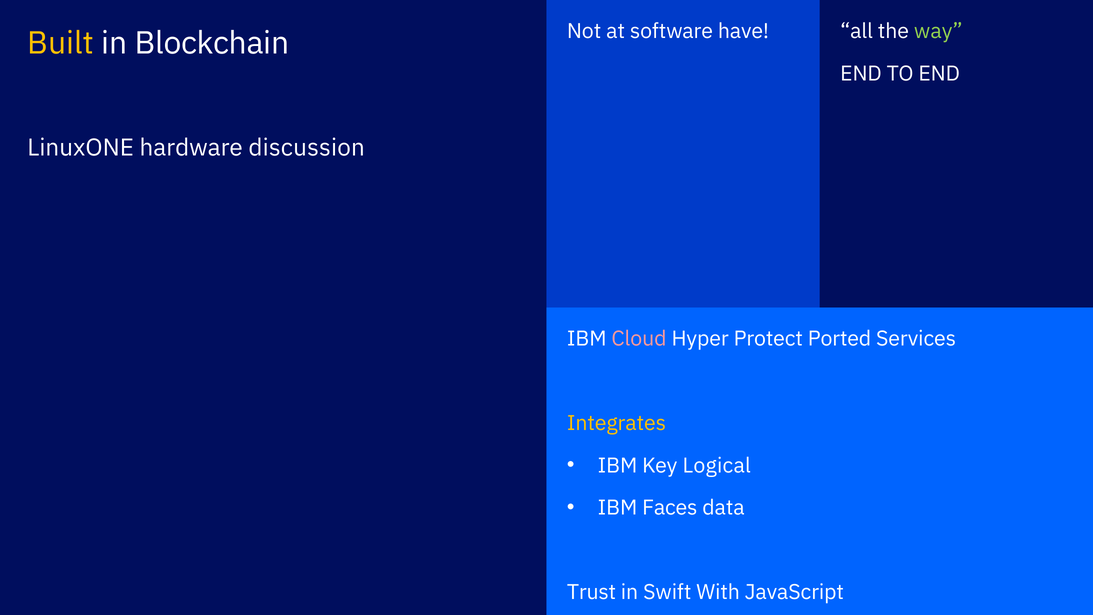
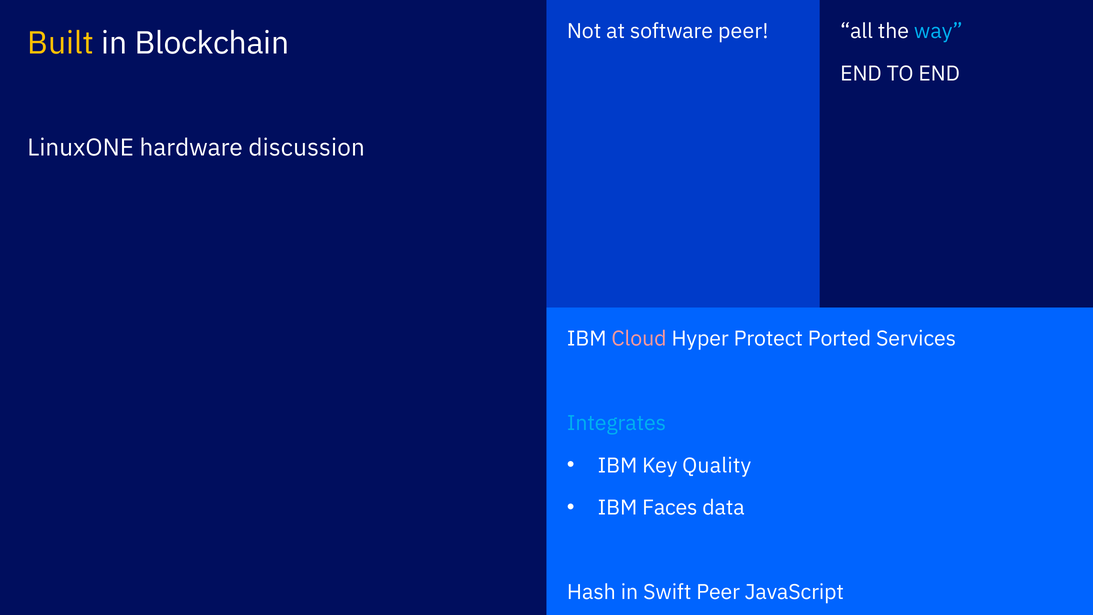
software have: have -> peer
way colour: light green -> light blue
Integrates colour: yellow -> light blue
Logical: Logical -> Quality
Trust: Trust -> Hash
Swift With: With -> Peer
